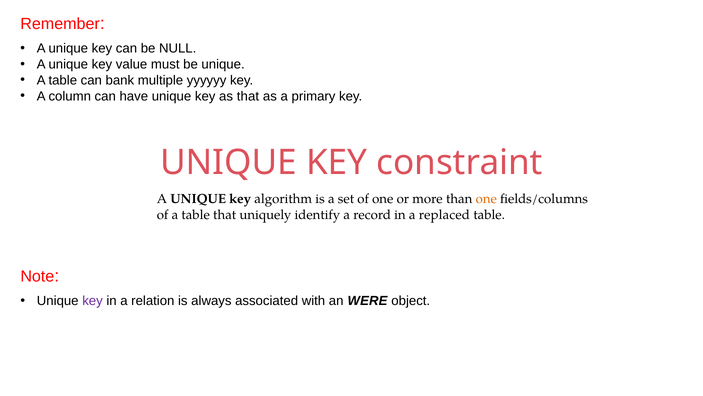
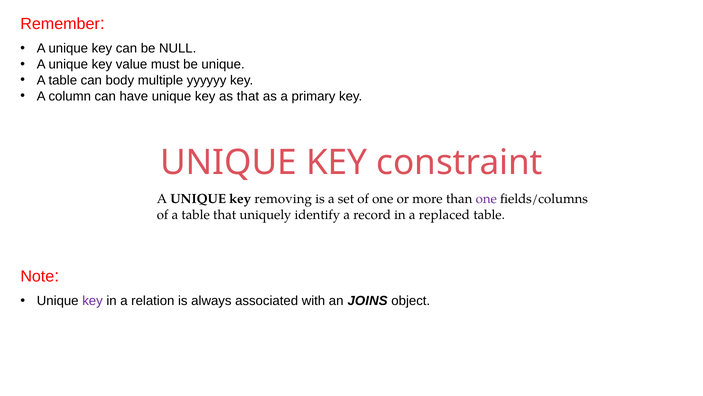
bank: bank -> body
algorithm: algorithm -> removing
one at (486, 199) colour: orange -> purple
WERE: WERE -> JOINS
